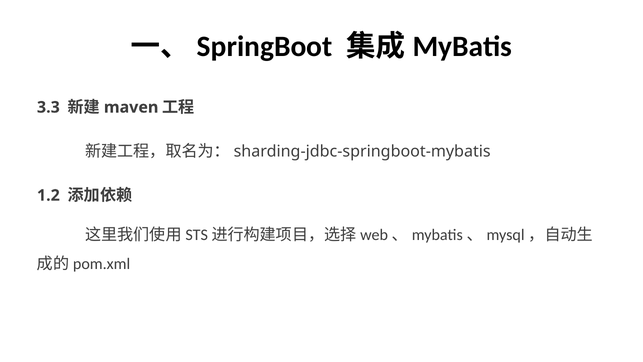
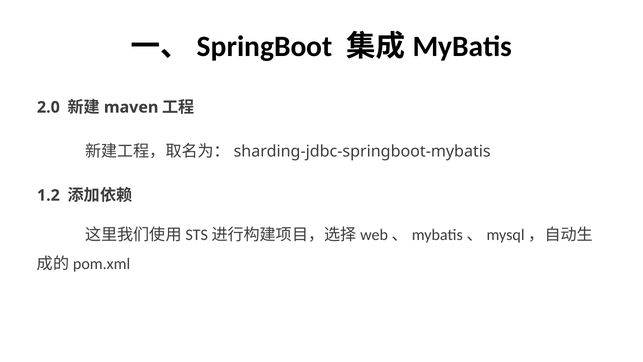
3.3: 3.3 -> 2.0
